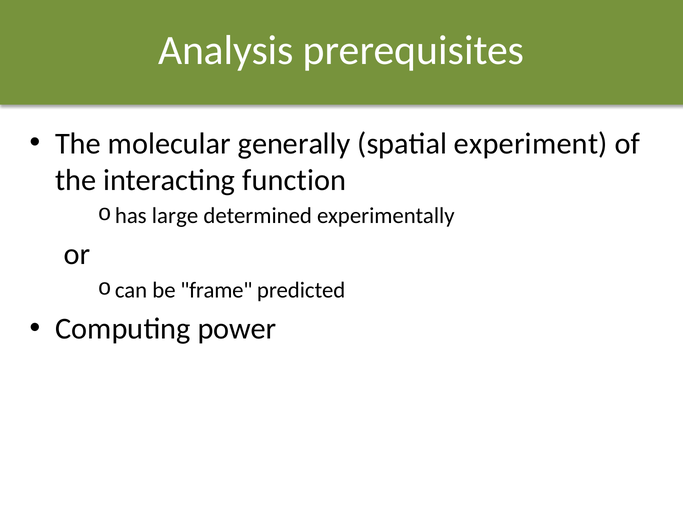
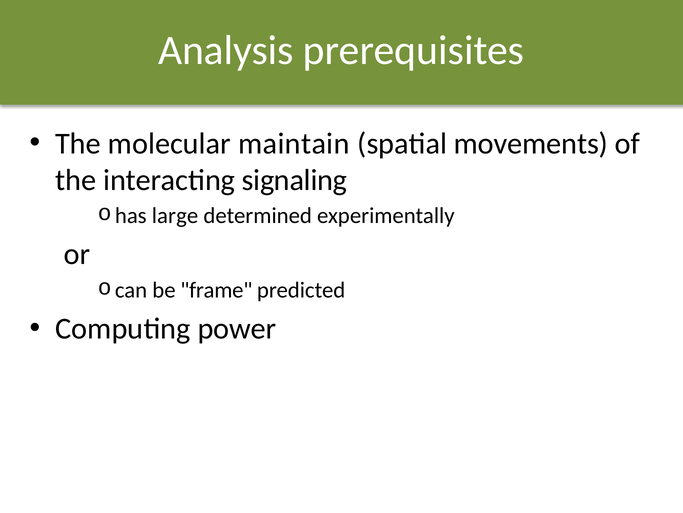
generally: generally -> maintain
experiment: experiment -> movements
function: function -> signaling
